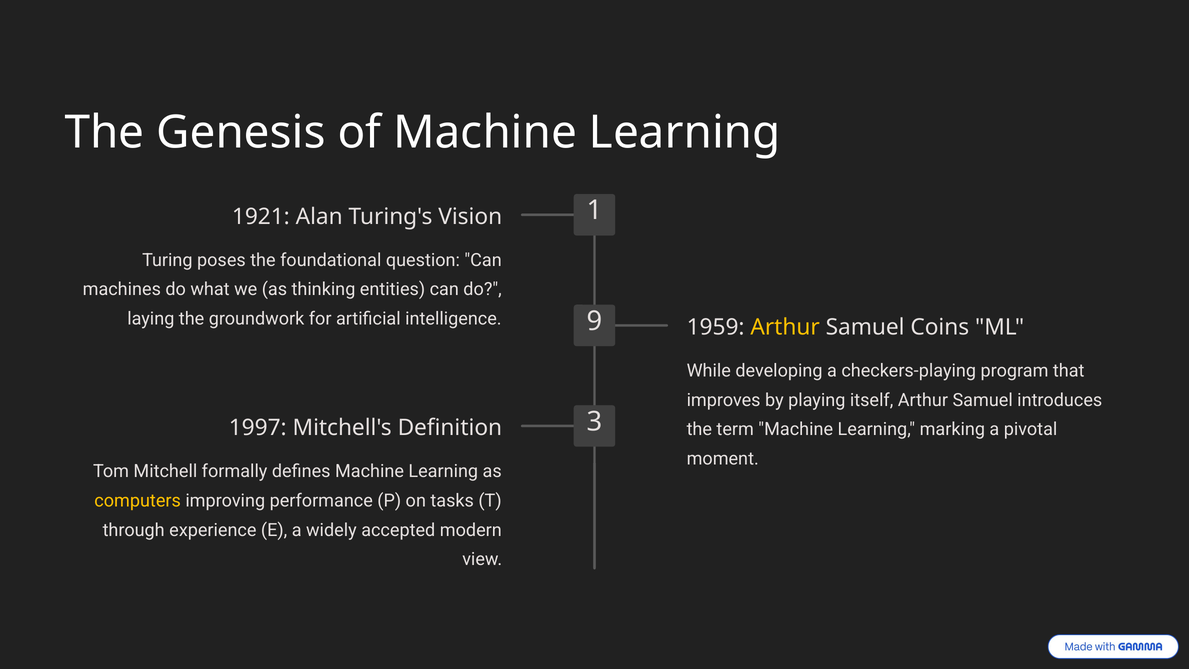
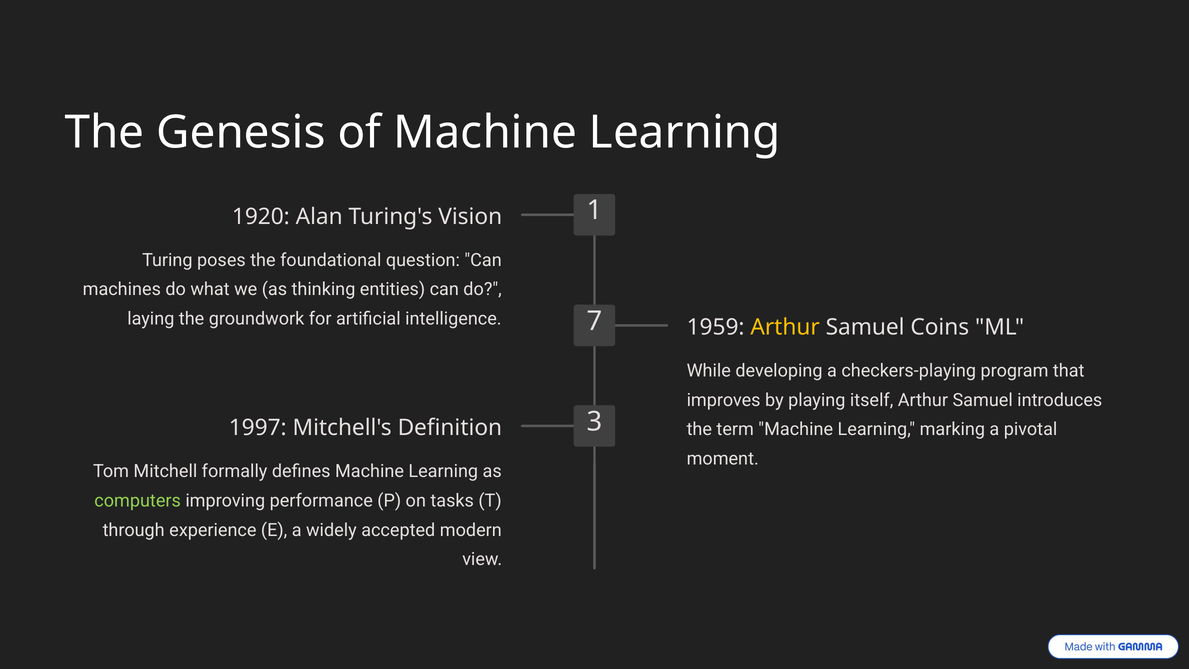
1921: 1921 -> 1920
9: 9 -> 7
computers colour: yellow -> light green
